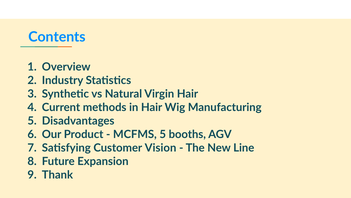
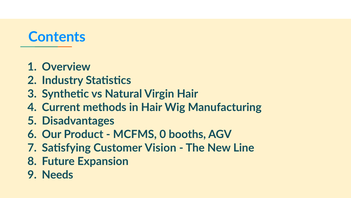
MCFMS 5: 5 -> 0
Thank: Thank -> Needs
